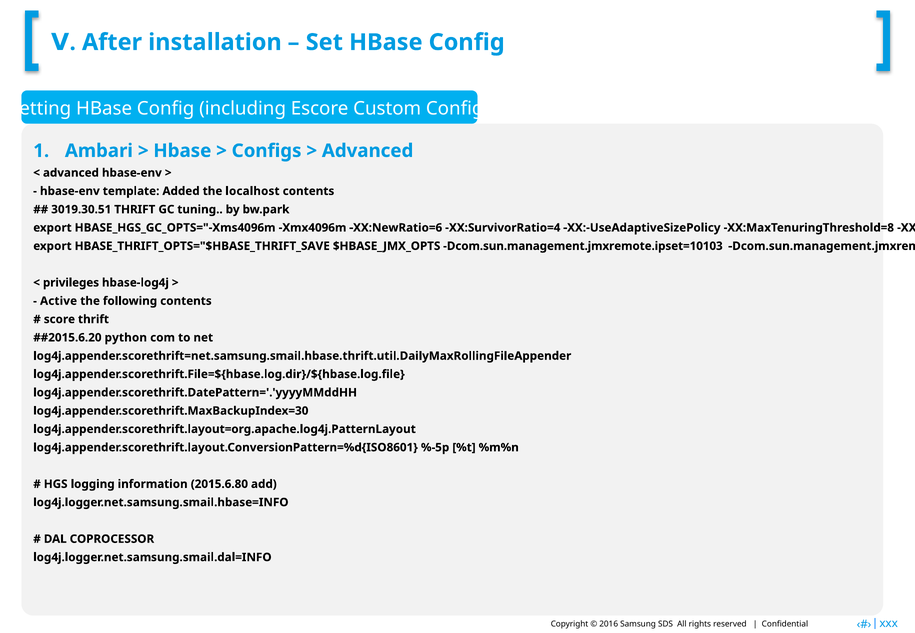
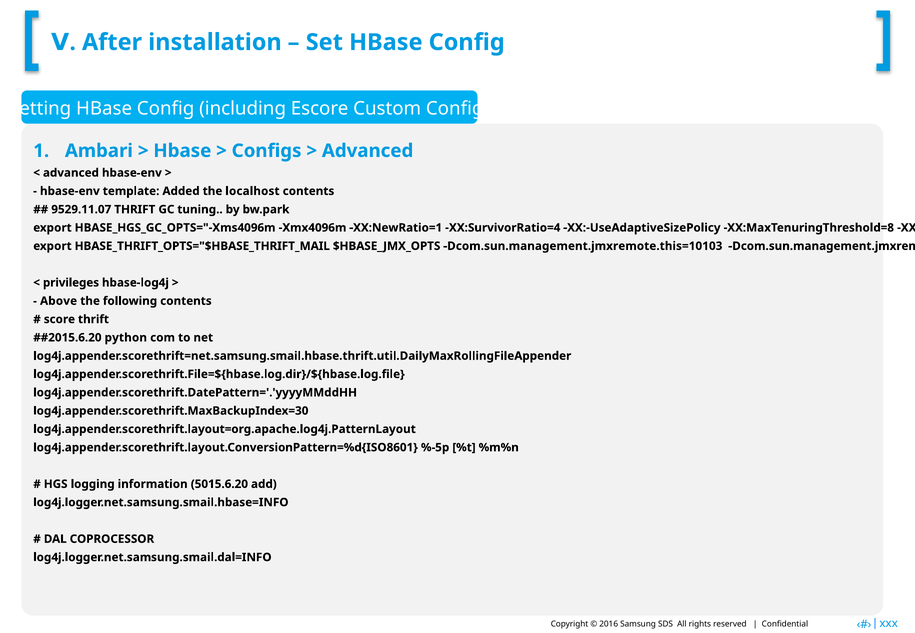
3019.30.51: 3019.30.51 -> 9529.11.07
XX:NewRatio=6: XX:NewRatio=6 -> XX:NewRatio=1
HBASE_THRIFT_OPTS="$HBASE_THRIFT_SAVE: HBASE_THRIFT_OPTS="$HBASE_THRIFT_SAVE -> HBASE_THRIFT_OPTS="$HBASE_THRIFT_MAIL
Dcom.sun.management.jmxremote.ipset=10103: Dcom.sun.management.jmxremote.ipset=10103 -> Dcom.sun.management.jmxremote.this=10103
Active: Active -> Above
2015.6.80: 2015.6.80 -> 5015.6.20
